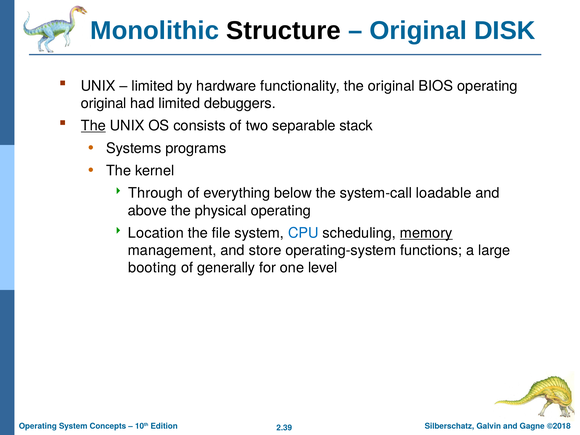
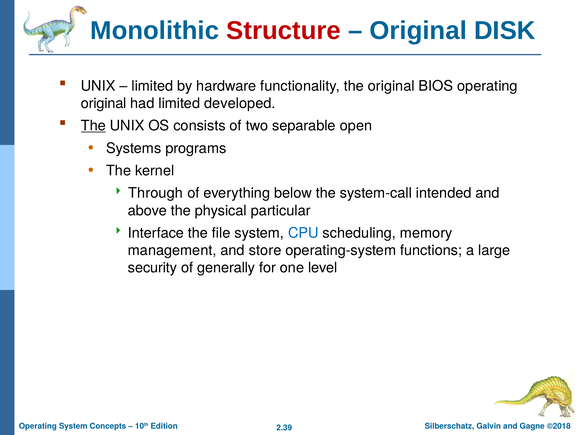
Structure colour: black -> red
debuggers: debuggers -> developed
stack: stack -> open
loadable: loadable -> intended
physical operating: operating -> particular
Location: Location -> Interface
memory underline: present -> none
booting: booting -> security
